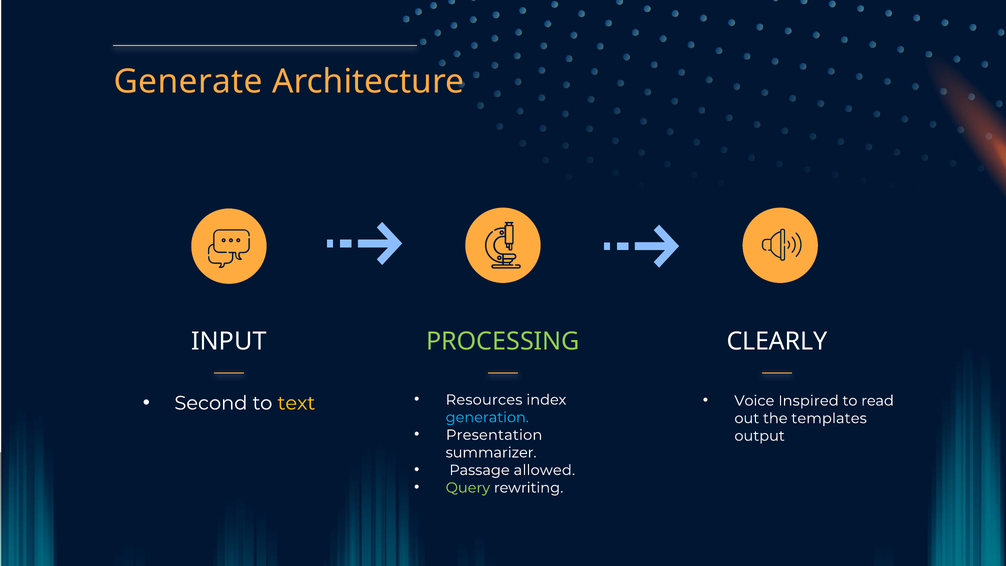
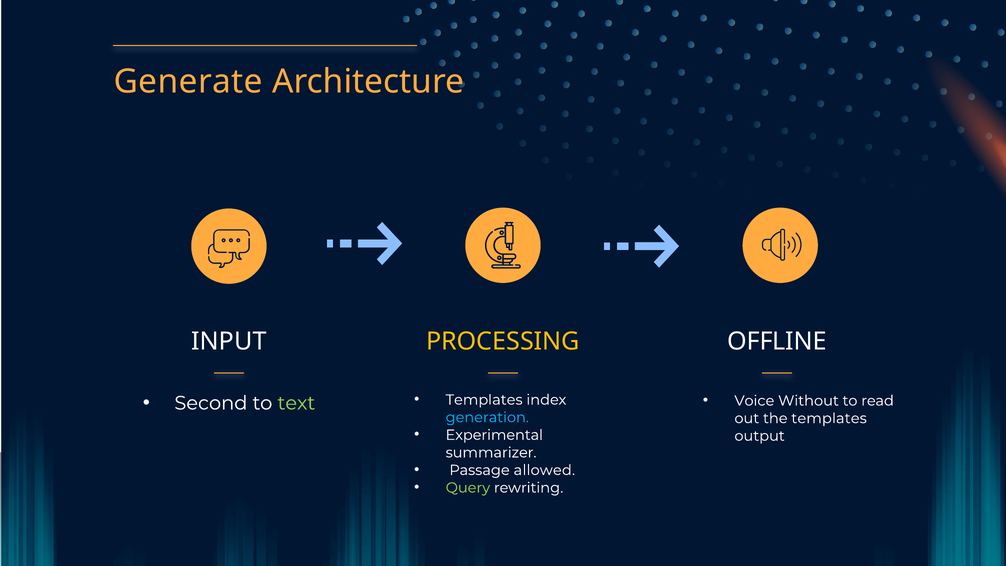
PROCESSING colour: light green -> yellow
CLEARLY: CLEARLY -> OFFLINE
Resources at (484, 400): Resources -> Templates
text colour: yellow -> light green
Inspired: Inspired -> Without
Presentation: Presentation -> Experimental
